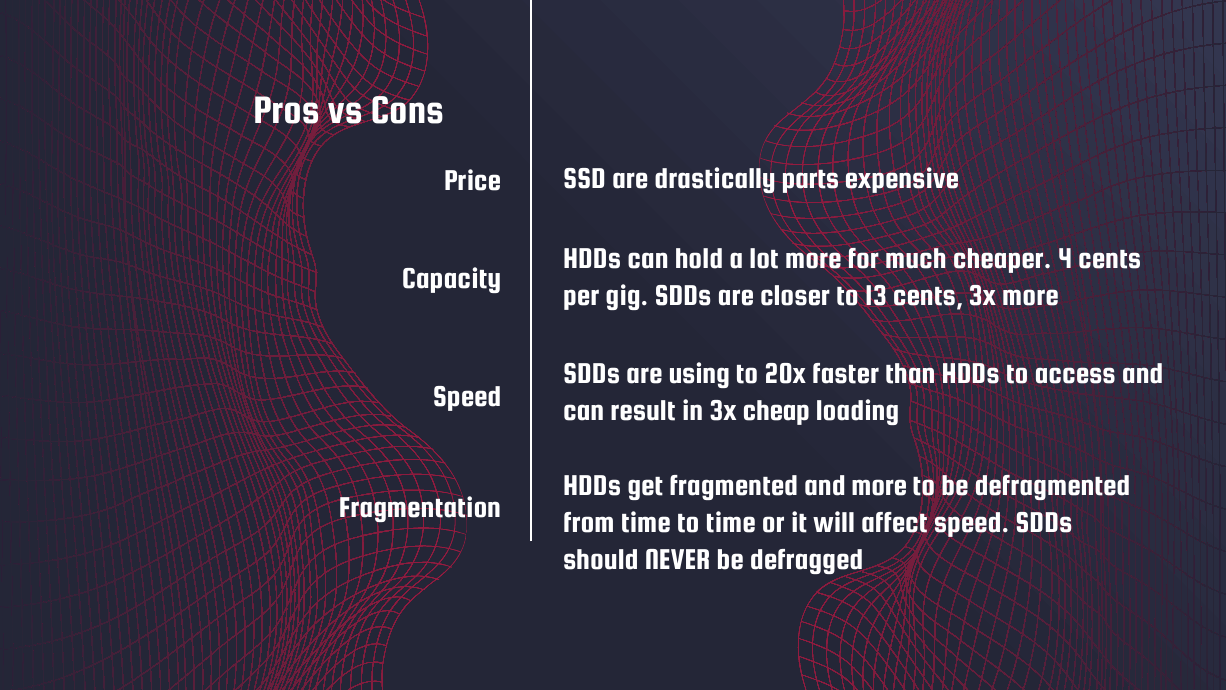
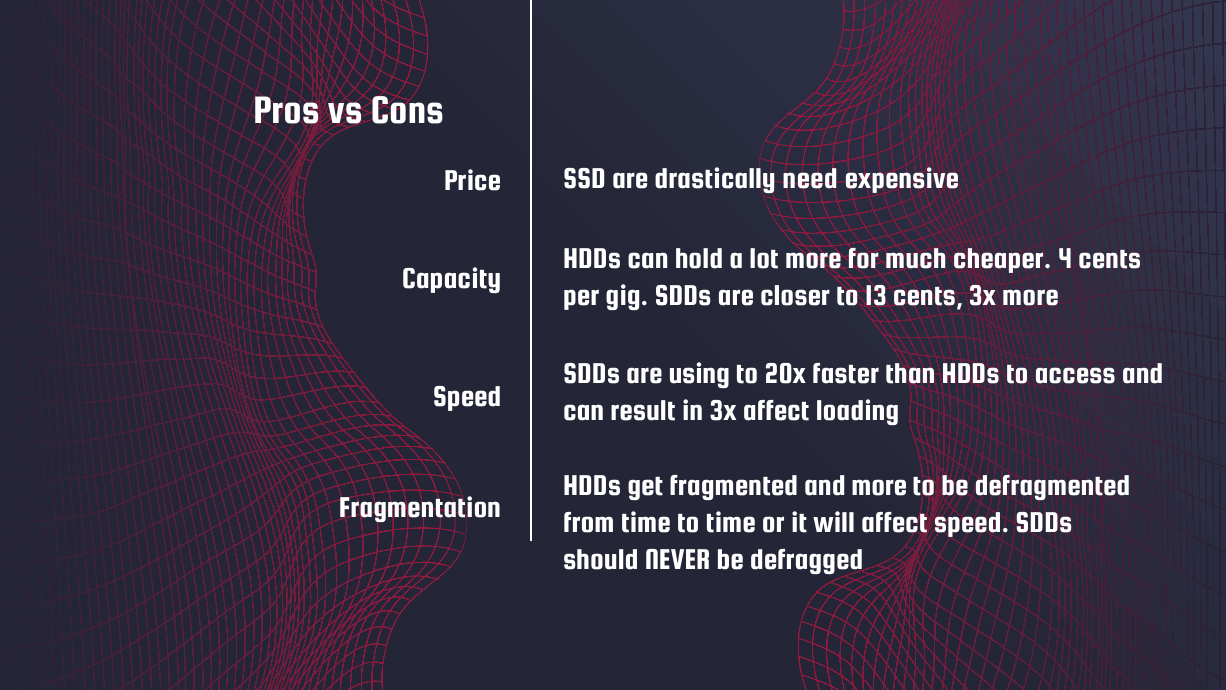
parts: parts -> need
3x cheap: cheap -> affect
